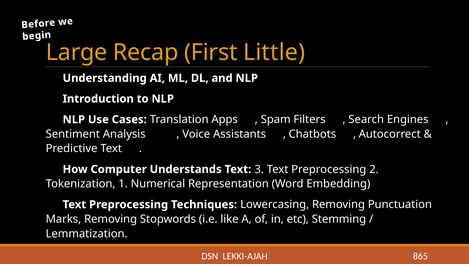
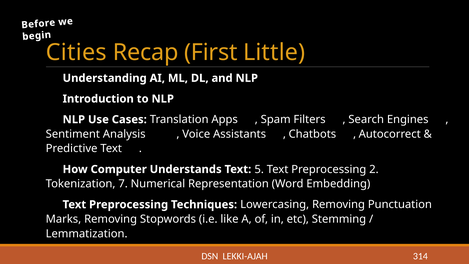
Large: Large -> Cities
3: 3 -> 5
1: 1 -> 7
865: 865 -> 314
